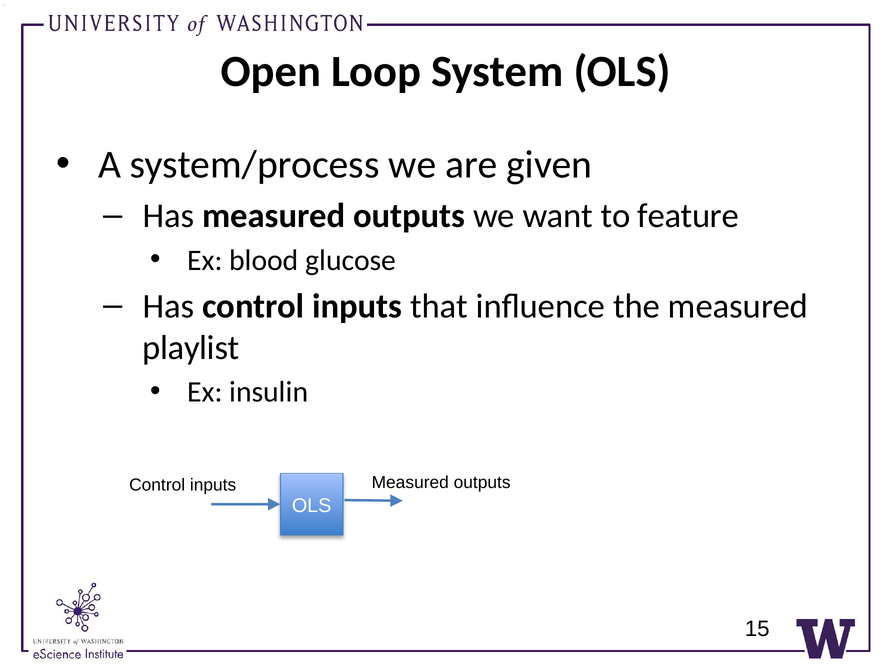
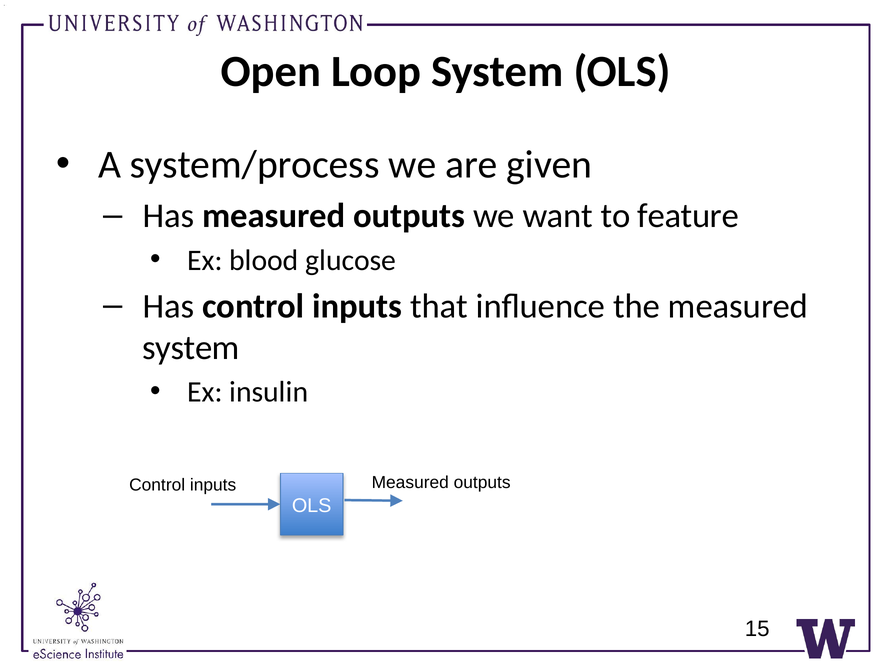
playlist at (191, 348): playlist -> system
